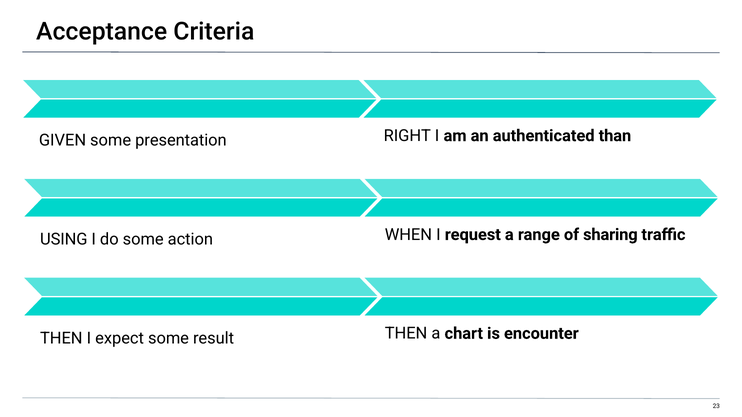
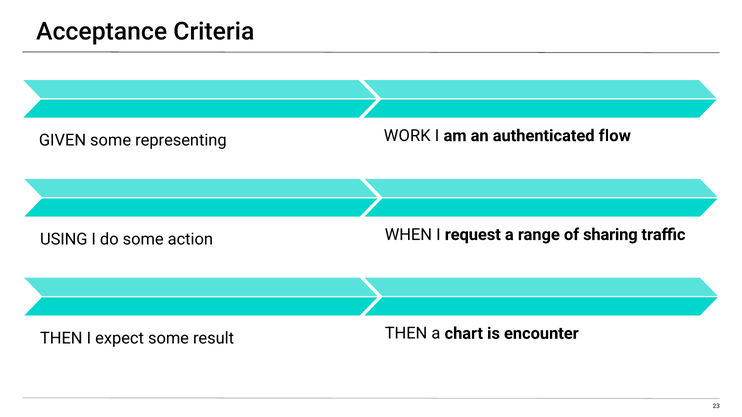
RIGHT: RIGHT -> WORK
than: than -> flow
presentation: presentation -> representing
